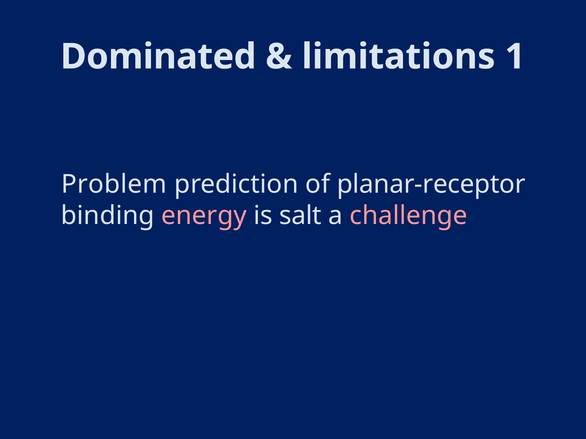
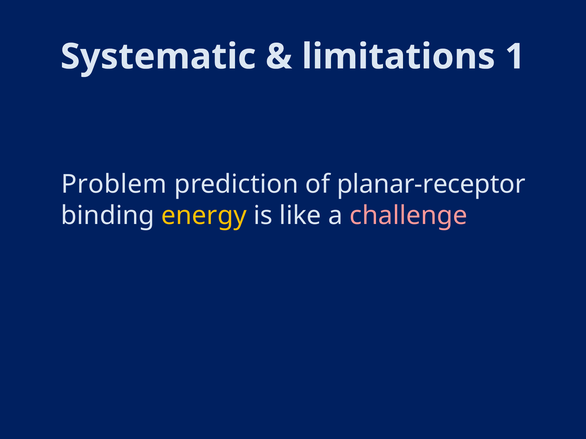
Dominated: Dominated -> Systematic
energy colour: pink -> yellow
salt: salt -> like
